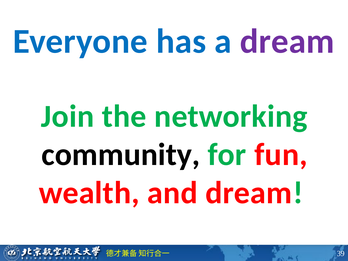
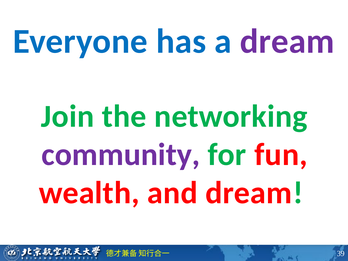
community colour: black -> purple
